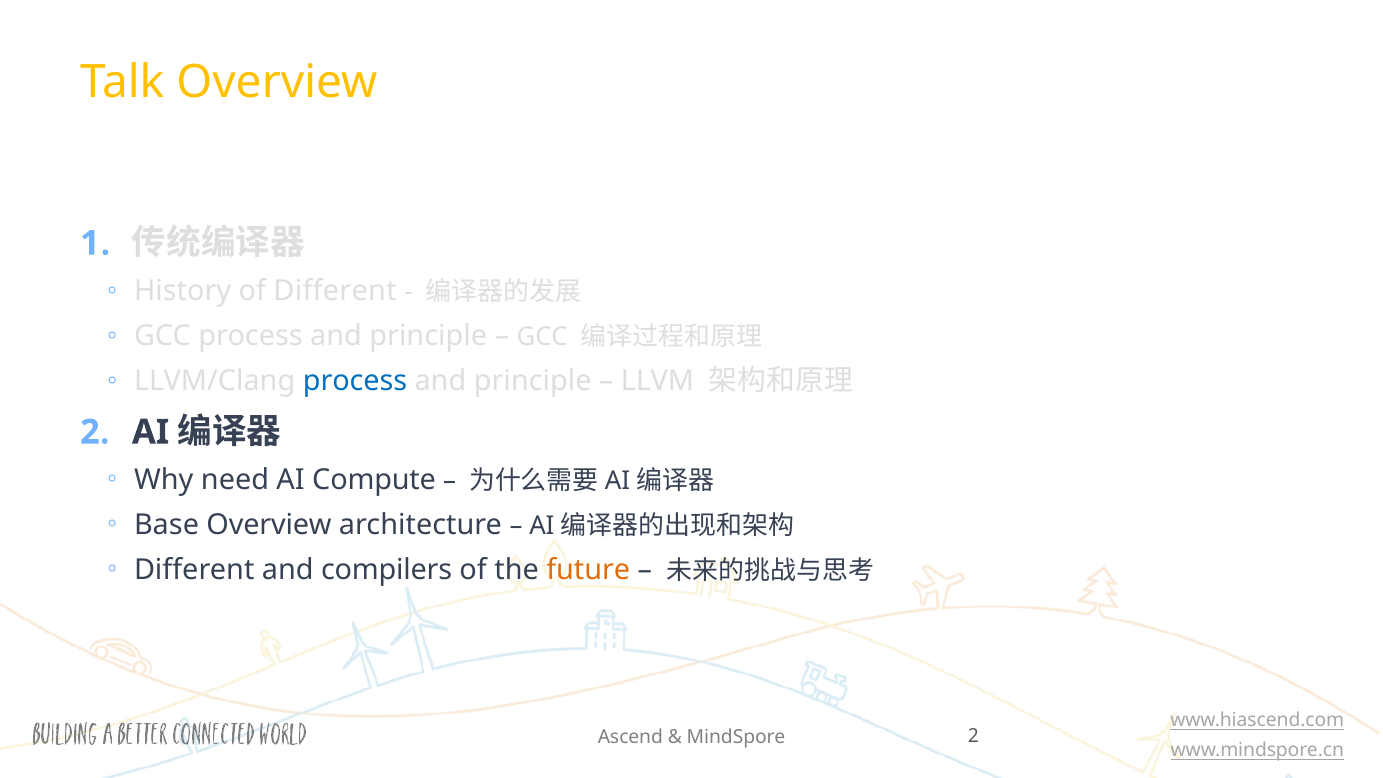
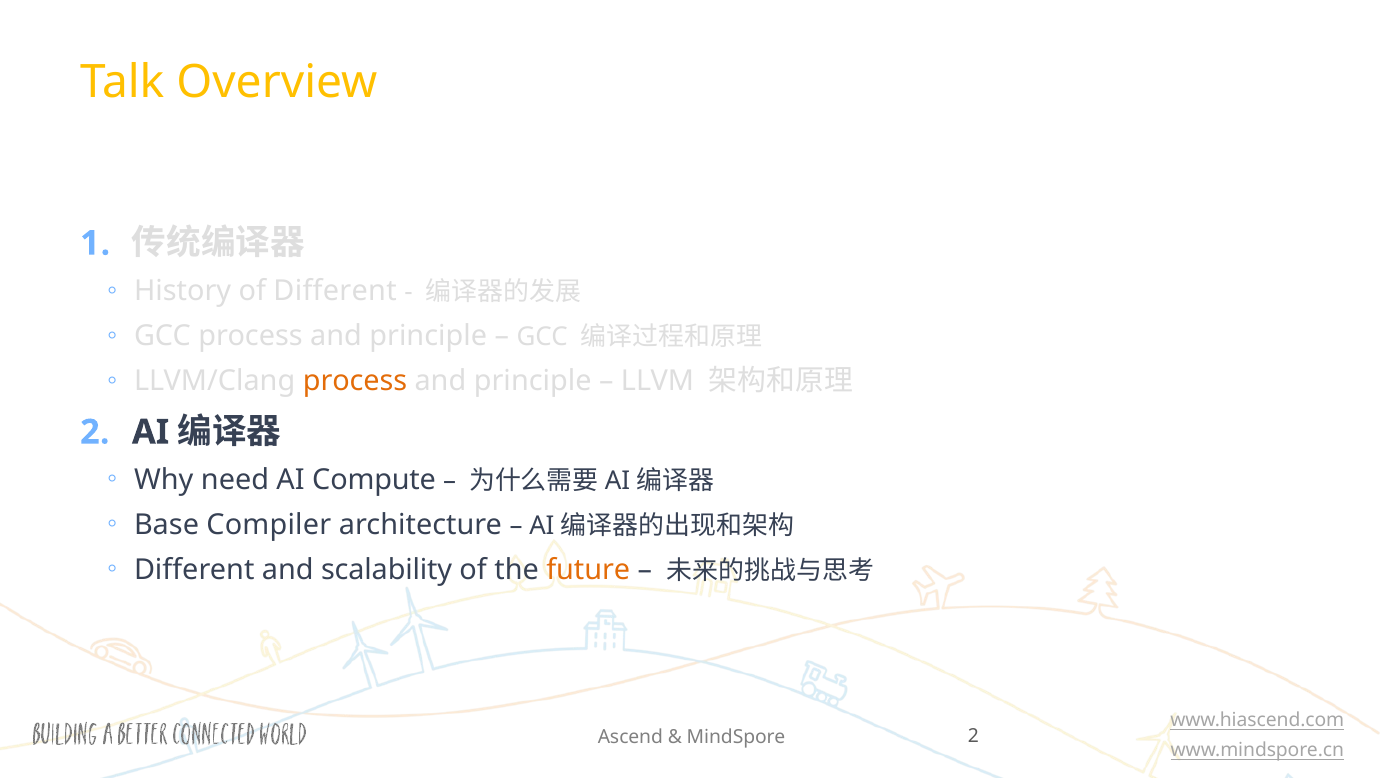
process at (355, 381) colour: blue -> orange
Base Overview: Overview -> Compiler
compilers: compilers -> scalability
